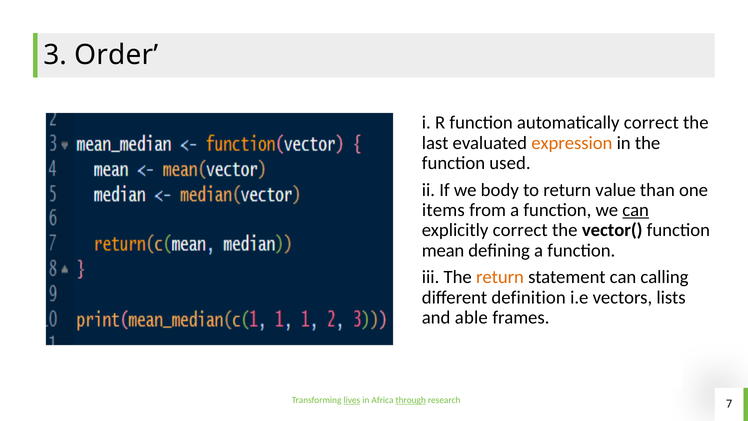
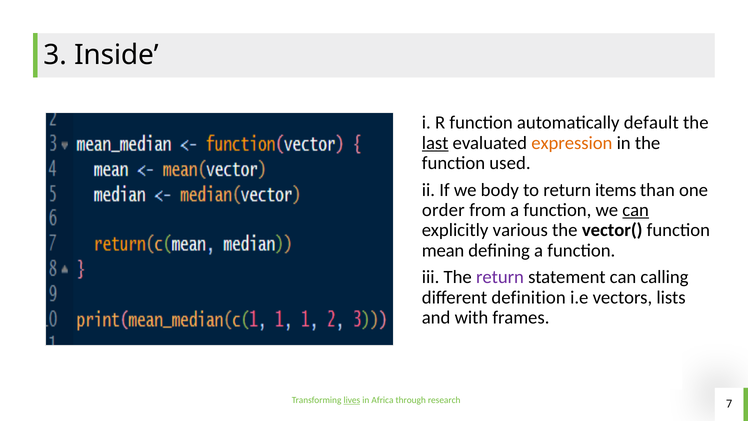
Order: Order -> Inside
automatically correct: correct -> default
last underline: none -> present
value: value -> items
items: items -> order
explicitly correct: correct -> various
return at (500, 277) colour: orange -> purple
able: able -> with
through underline: present -> none
